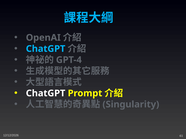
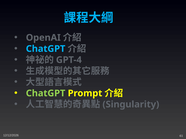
ChatGPT at (46, 94) colour: white -> light green
